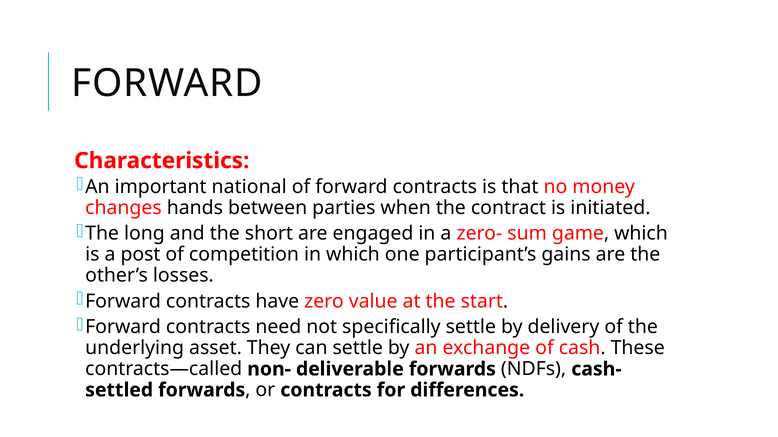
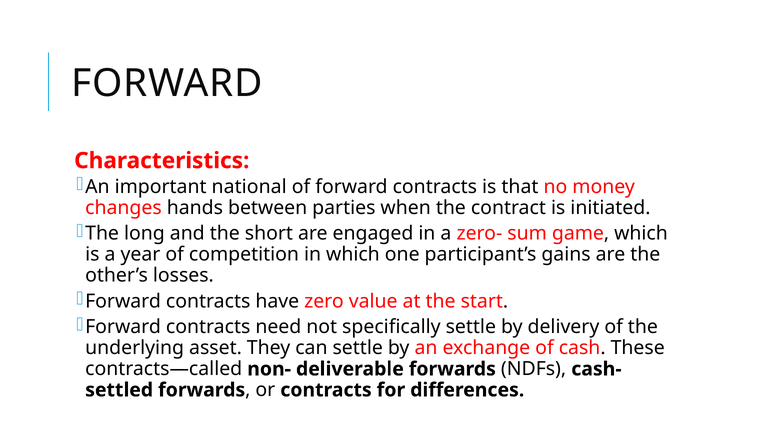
post: post -> year
